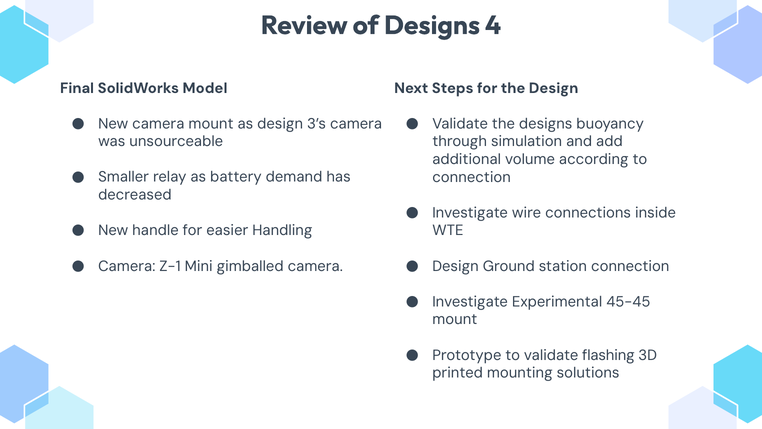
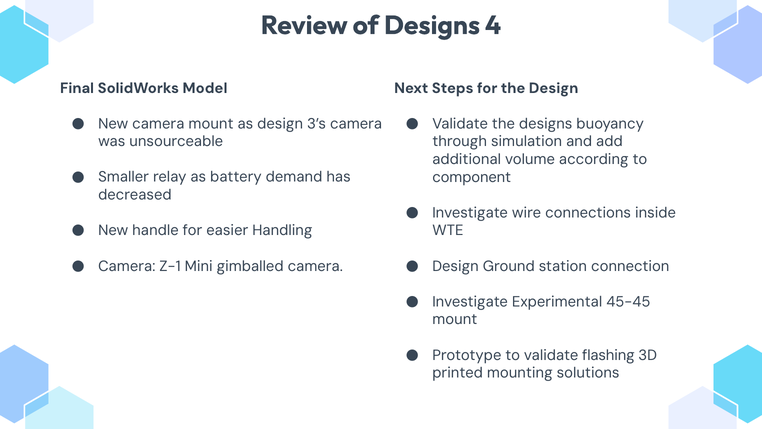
connection at (472, 177): connection -> component
